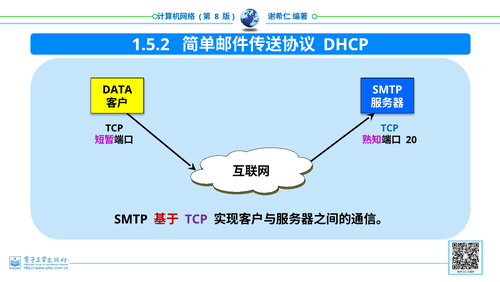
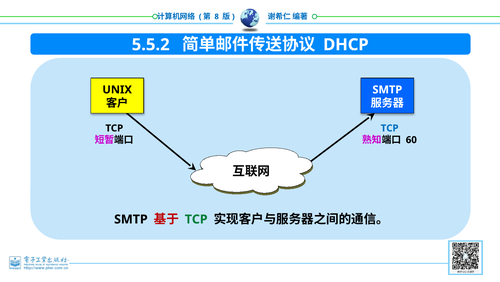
1.5.2: 1.5.2 -> 5.5.2
DATA: DATA -> UNIX
20: 20 -> 60
TCP at (196, 219) colour: purple -> green
